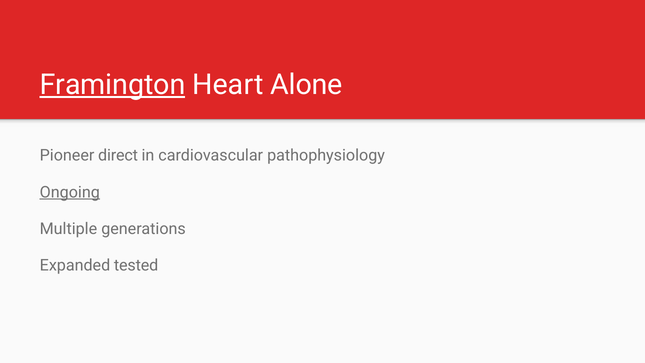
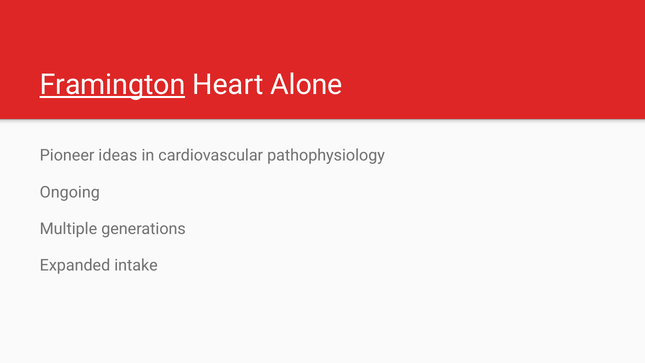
direct: direct -> ideas
Ongoing underline: present -> none
tested: tested -> intake
